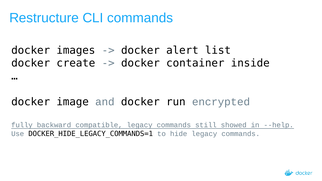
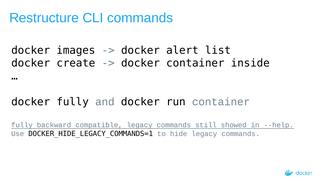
docker image: image -> fully
run encrypted: encrypted -> container
